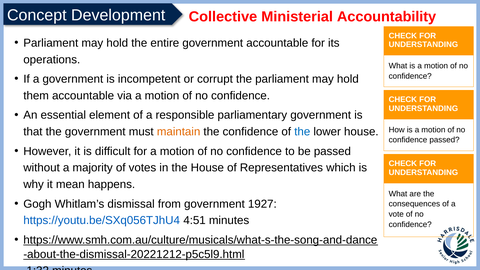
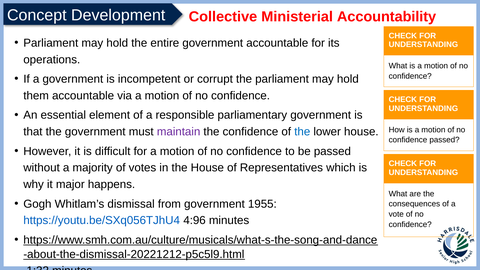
maintain colour: orange -> purple
mean: mean -> major
1927: 1927 -> 1955
4:51: 4:51 -> 4:96
